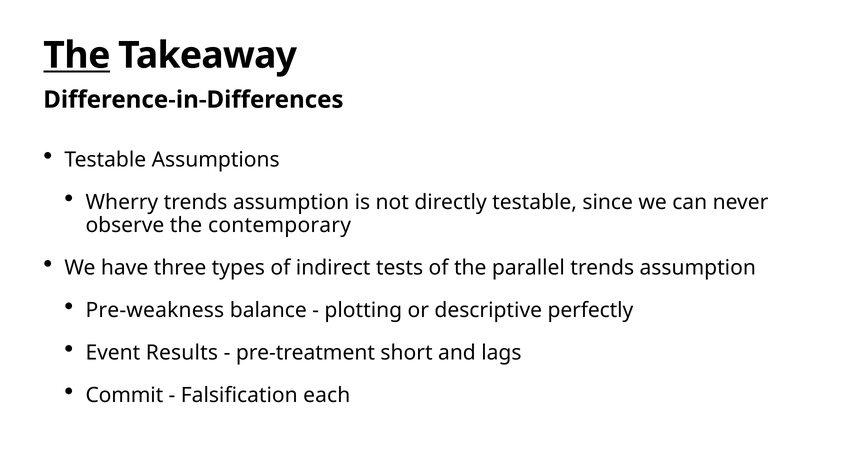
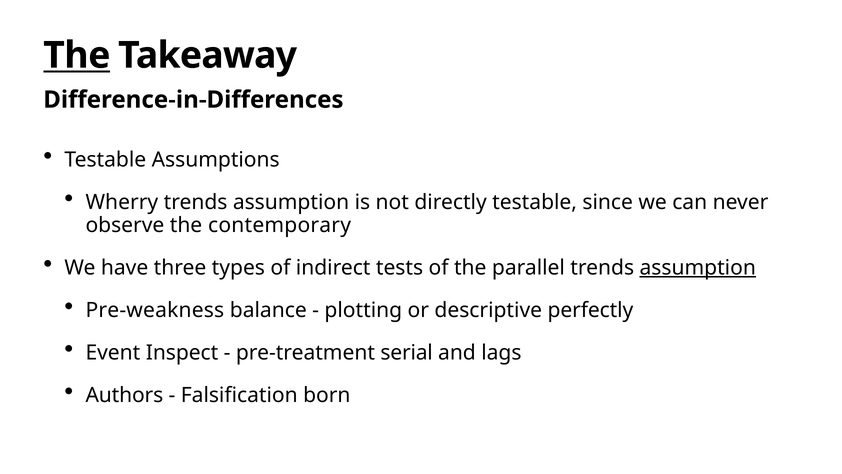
assumption at (698, 267) underline: none -> present
Results: Results -> Inspect
short: short -> serial
Commit: Commit -> Authors
each: each -> born
